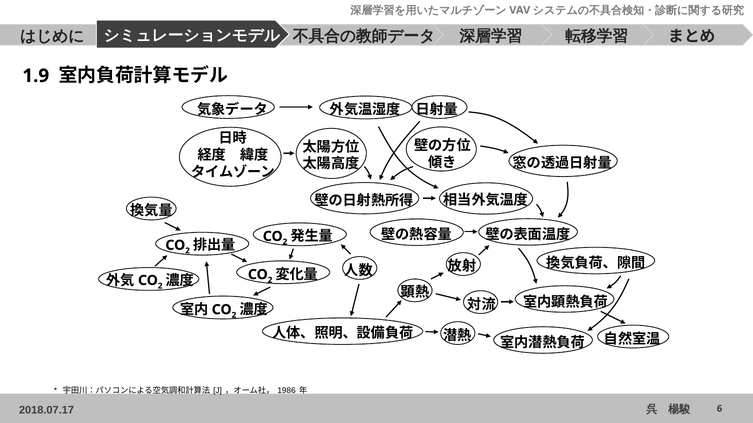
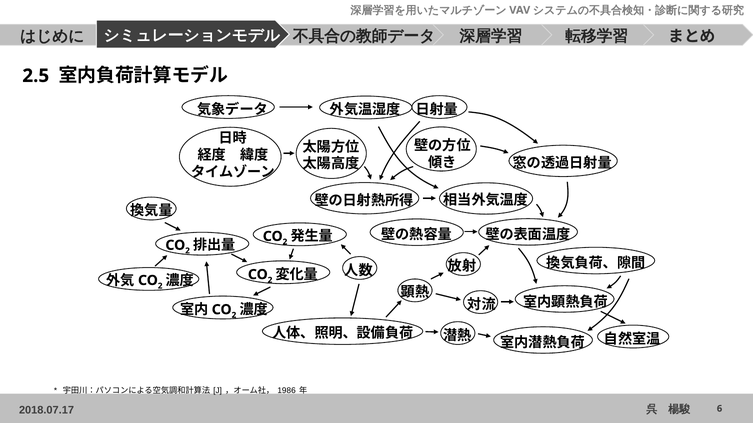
1.9: 1.9 -> 2.5
